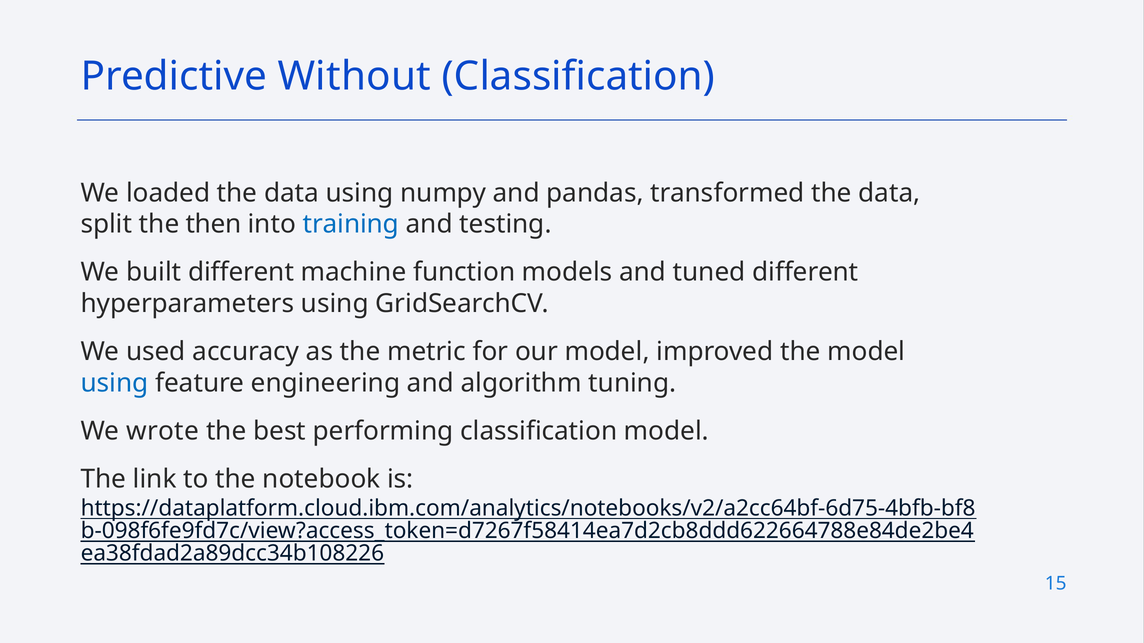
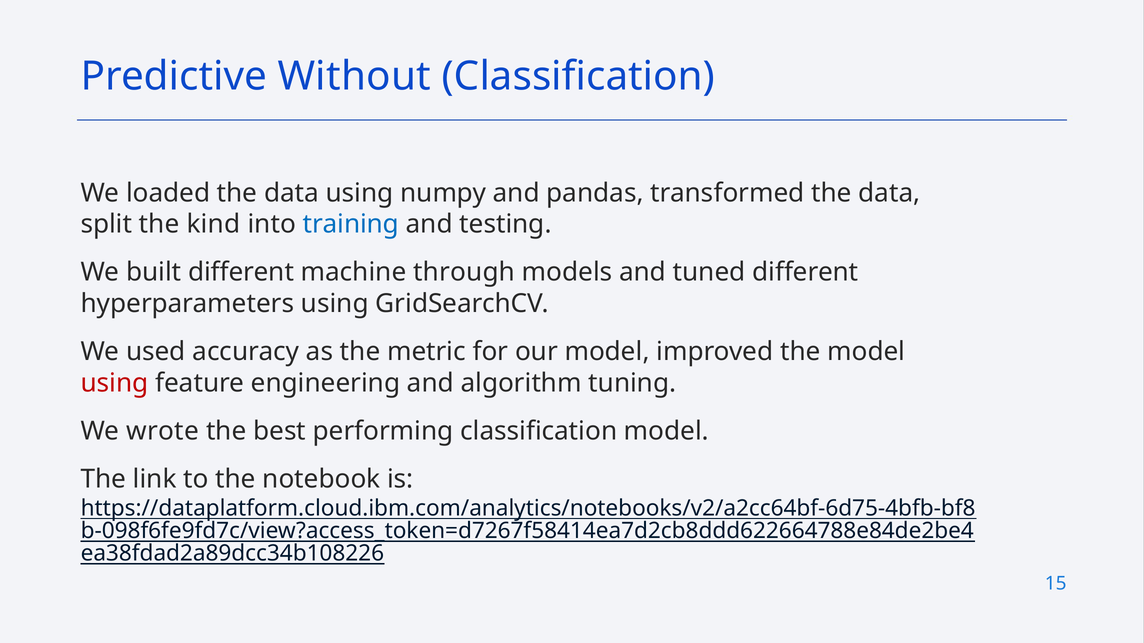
then: then -> kind
function: function -> through
using at (115, 383) colour: blue -> red
